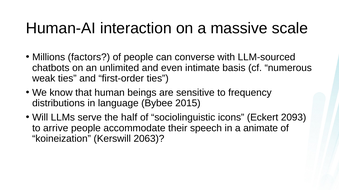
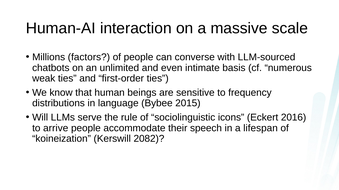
half: half -> rule
2093: 2093 -> 2016
animate: animate -> lifespan
2063: 2063 -> 2082
